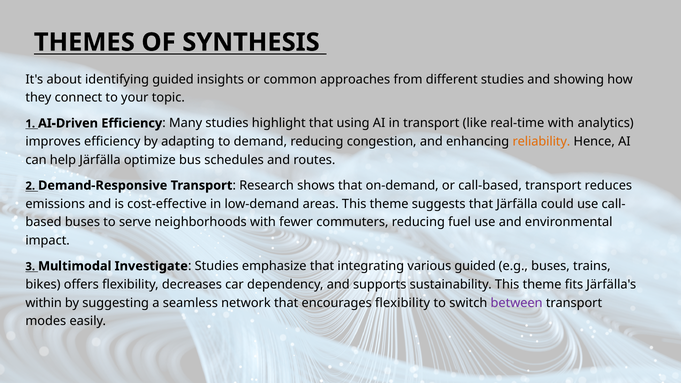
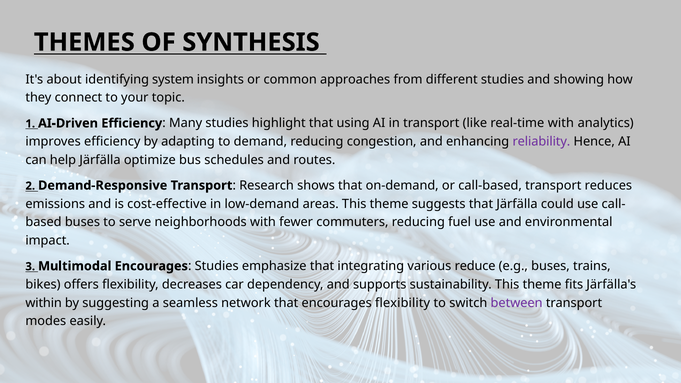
identifying guided: guided -> system
reliability colour: orange -> purple
Multimodal Investigate: Investigate -> Encourages
various guided: guided -> reduce
